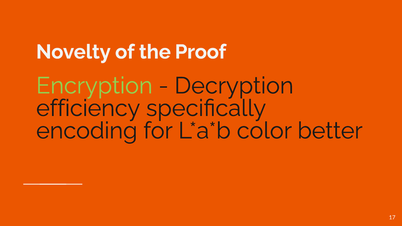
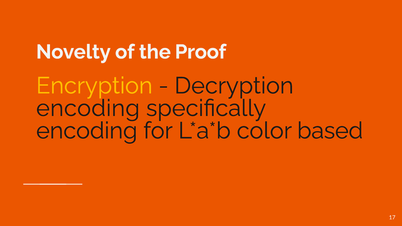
Encryption colour: light green -> yellow
efficiency at (88, 108): efficiency -> encoding
better: better -> based
